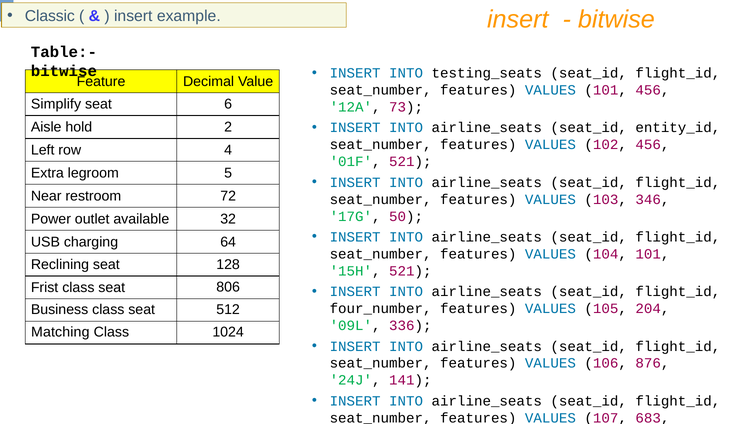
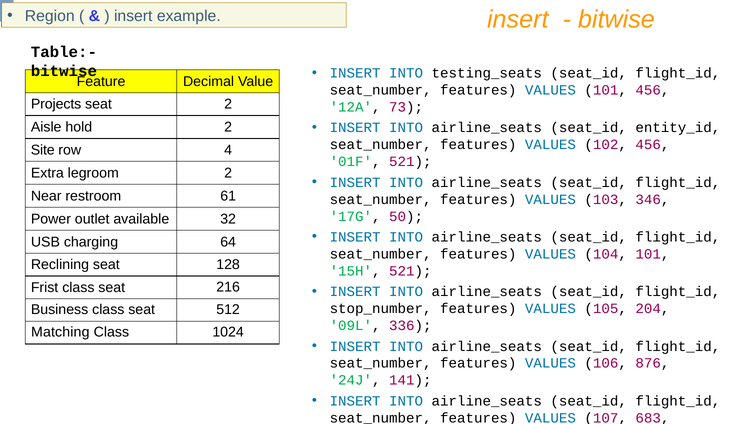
Classic: Classic -> Region
Simplify: Simplify -> Projects
seat 6: 6 -> 2
Left: Left -> Site
legroom 5: 5 -> 2
72: 72 -> 61
806: 806 -> 216
four_number: four_number -> stop_number
